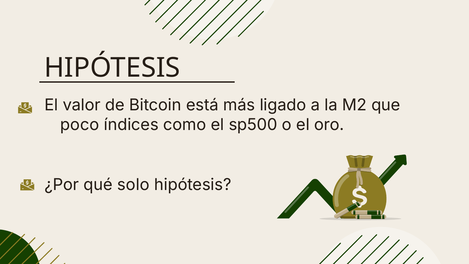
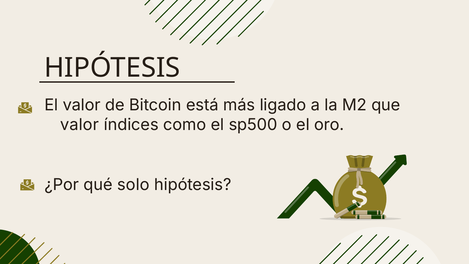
poco at (80, 125): poco -> valor
